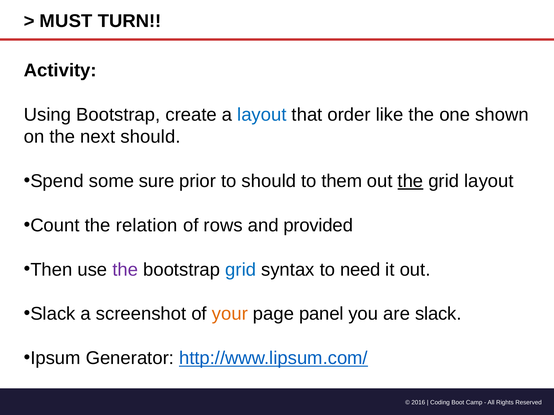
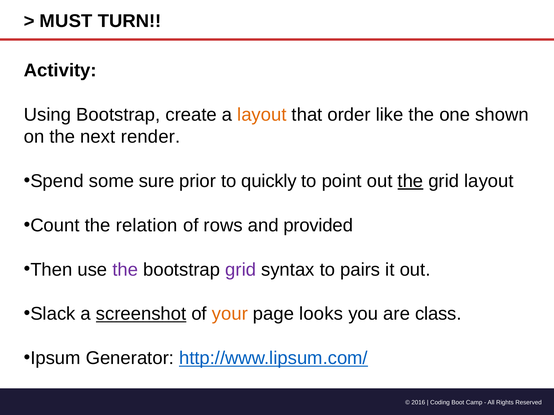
layout at (262, 115) colour: blue -> orange
next should: should -> render
to should: should -> quickly
them: them -> point
grid at (241, 270) colour: blue -> purple
need: need -> pairs
screenshot underline: none -> present
panel: panel -> looks
are slack: slack -> class
